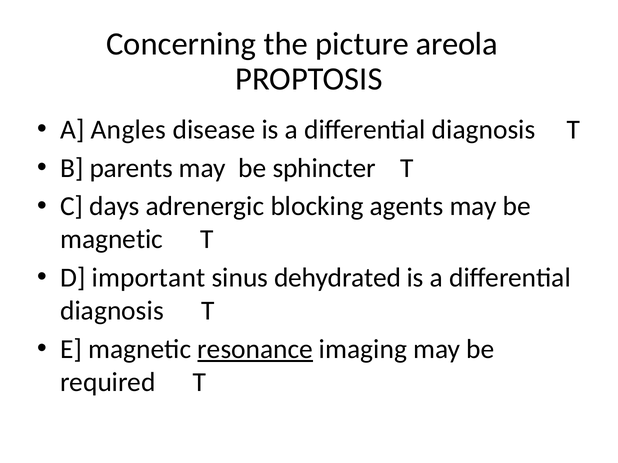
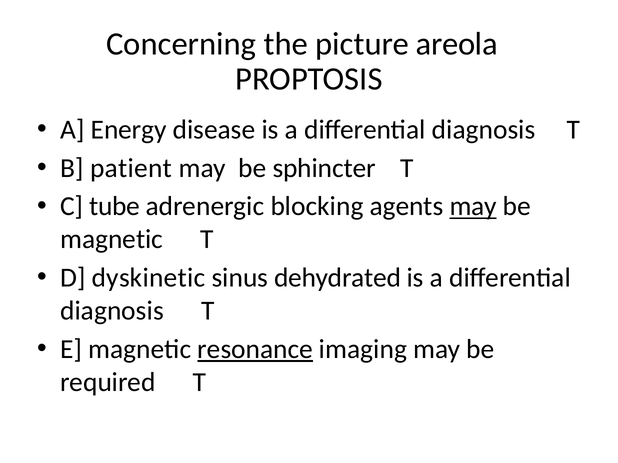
Angles: Angles -> Energy
parents: parents -> patient
days: days -> tube
may at (473, 207) underline: none -> present
important: important -> dyskinetic
